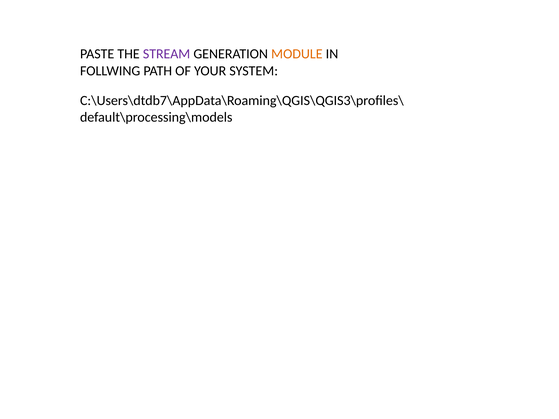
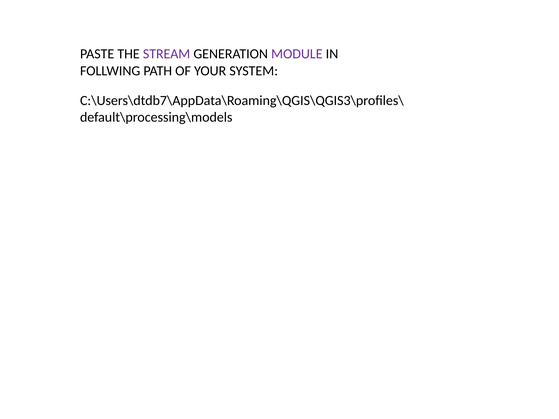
MODULE colour: orange -> purple
